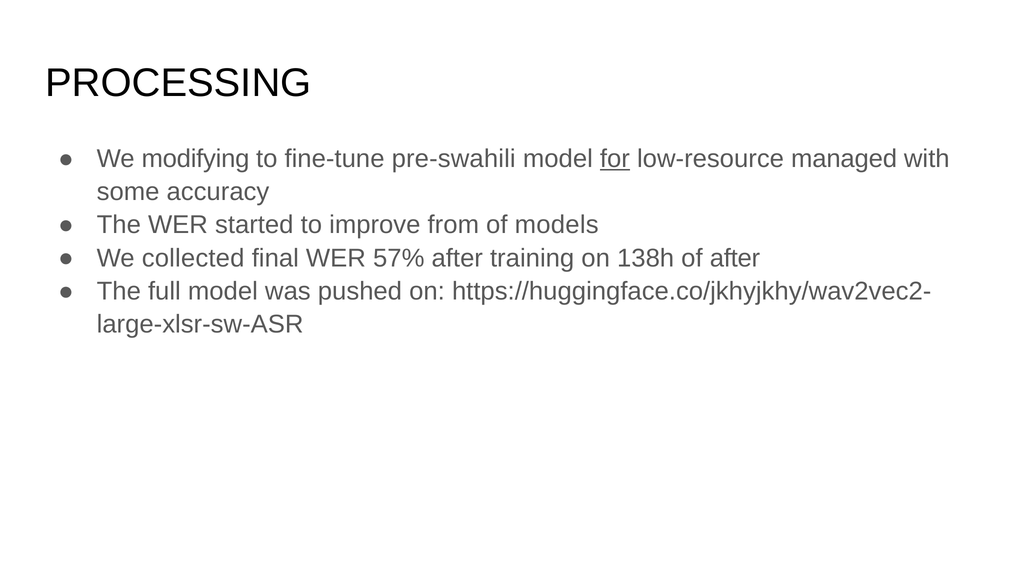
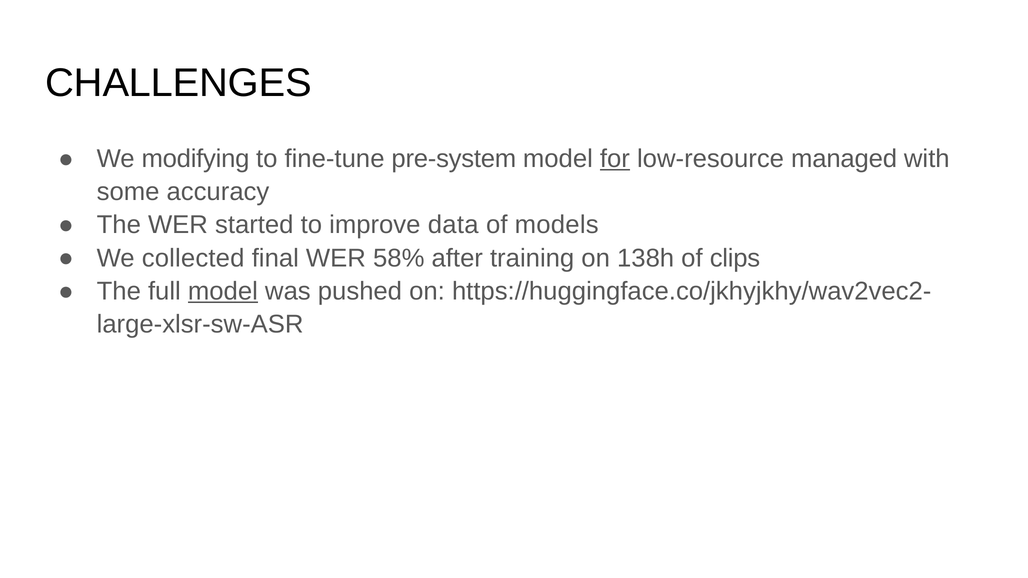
PROCESSING: PROCESSING -> CHALLENGES
pre-swahili: pre-swahili -> pre-system
from: from -> data
57%: 57% -> 58%
of after: after -> clips
model at (223, 291) underline: none -> present
